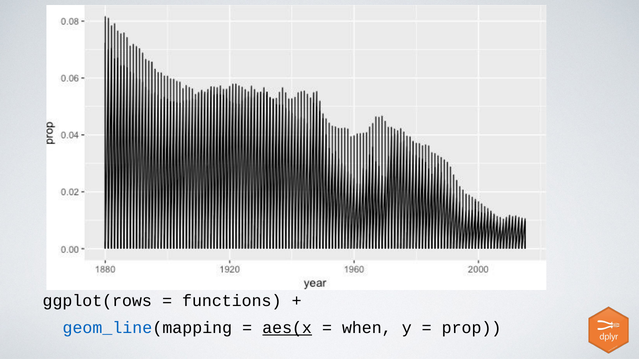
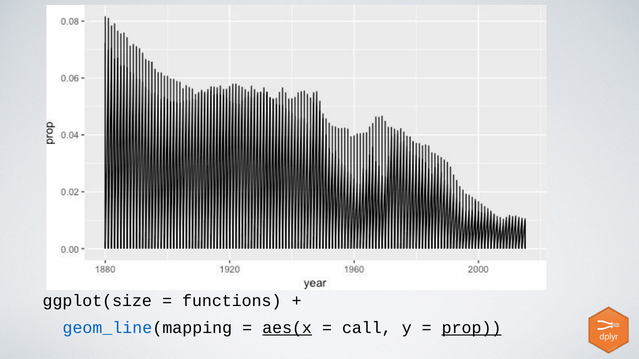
ggplot(rows: ggplot(rows -> ggplot(size
when: when -> call
prop underline: none -> present
